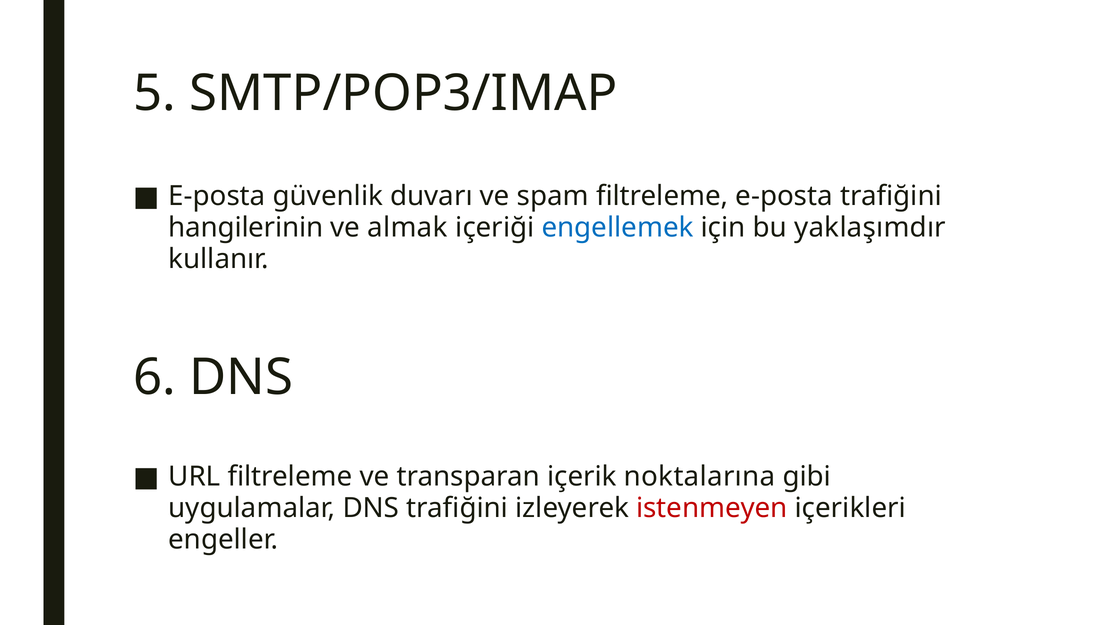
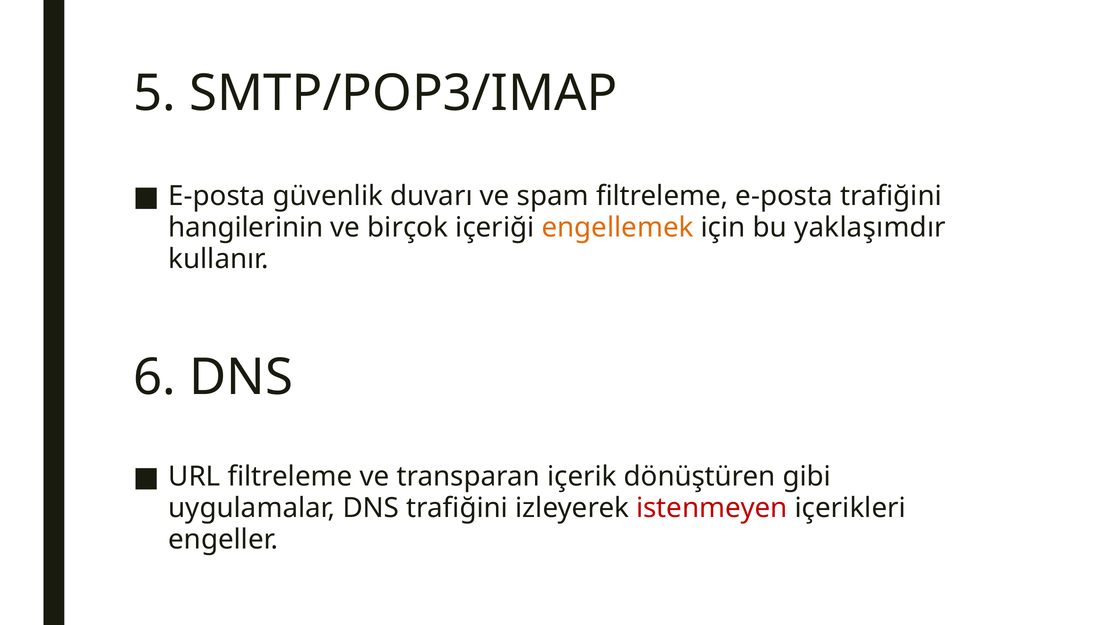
almak: almak -> birçok
engellemek colour: blue -> orange
noktalarına: noktalarına -> dönüştüren
